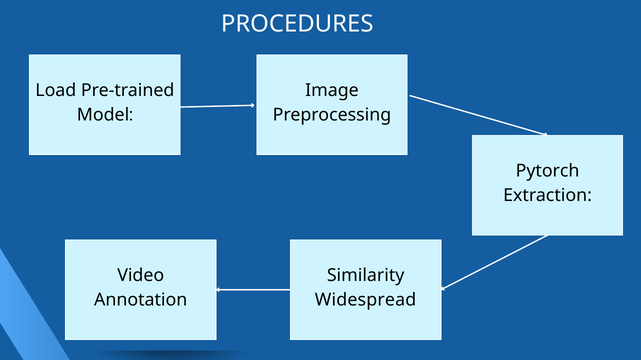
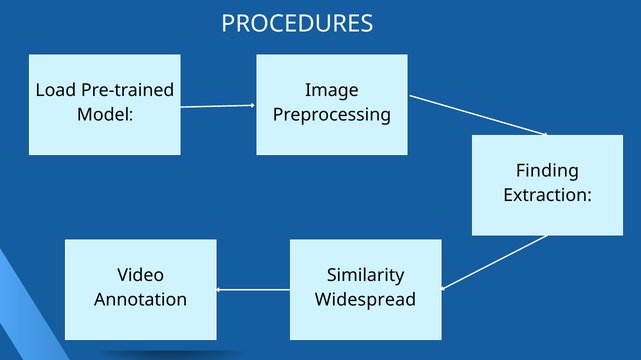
Pytorch: Pytorch -> Finding
